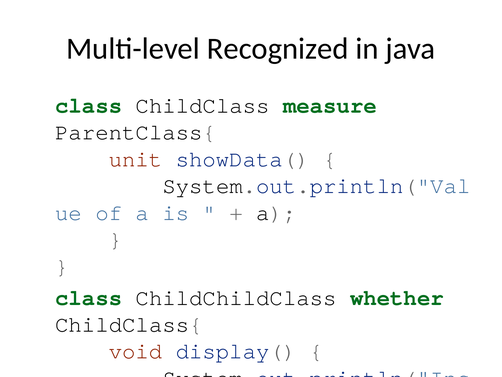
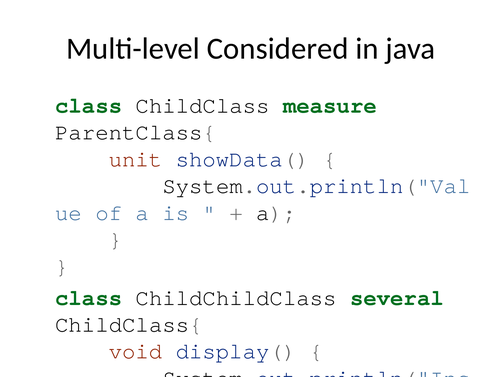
Recognized: Recognized -> Considered
whether: whether -> several
